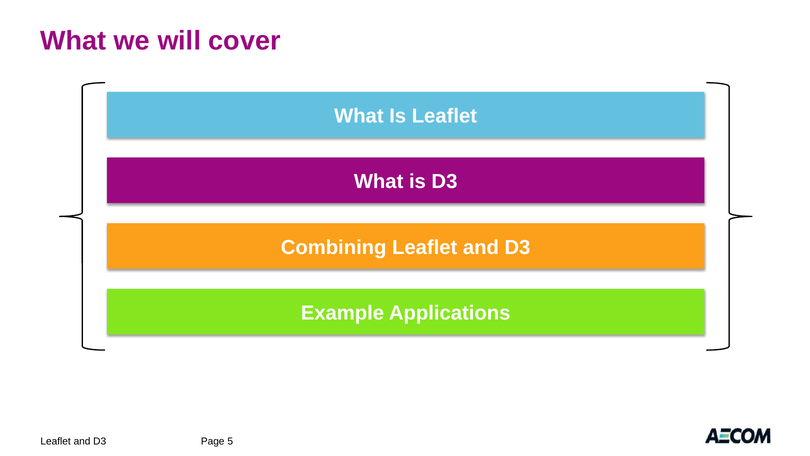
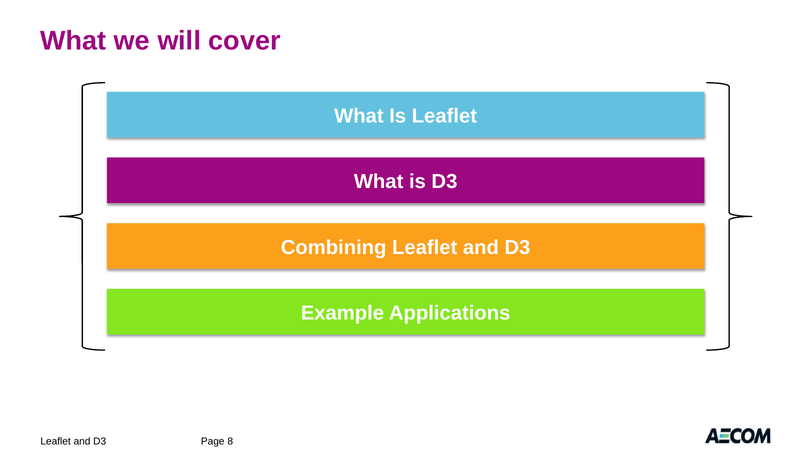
5: 5 -> 8
